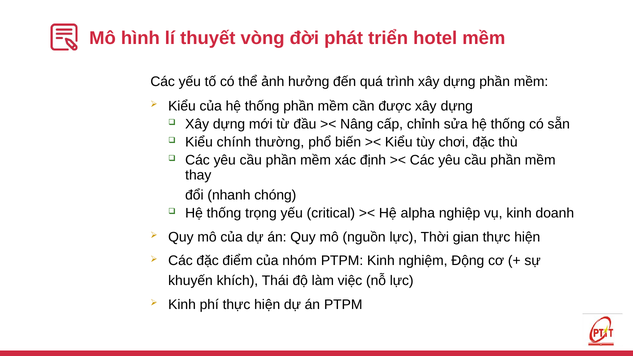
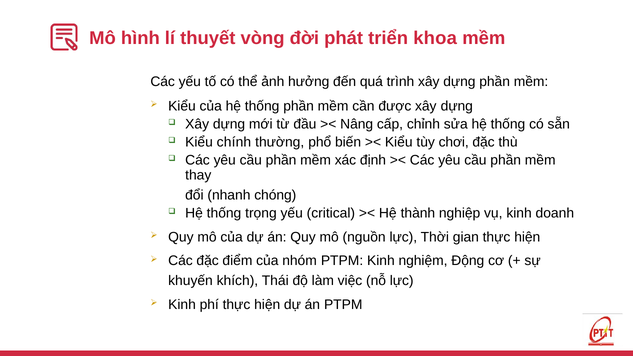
hotel: hotel -> khoa
alpha: alpha -> thành
